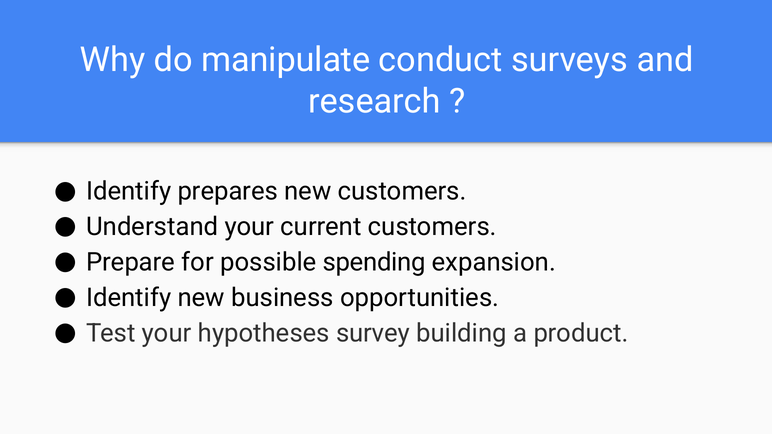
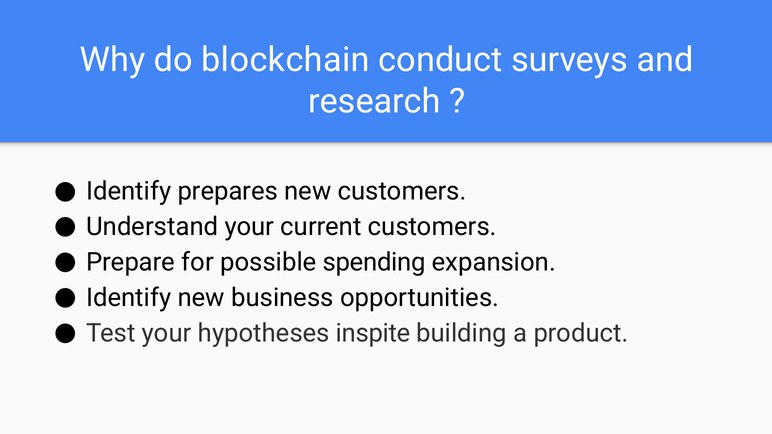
manipulate: manipulate -> blockchain
survey: survey -> inspite
